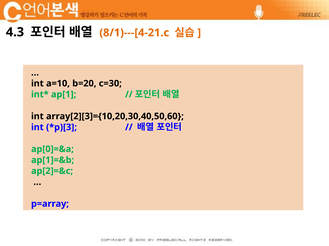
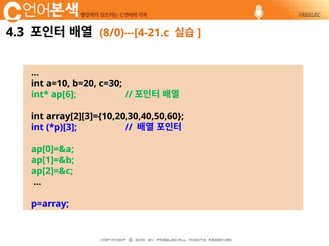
8/1)---[4-21.c: 8/1)---[4-21.c -> 8/0)---[4-21.c
ap[1: ap[1 -> ap[6
